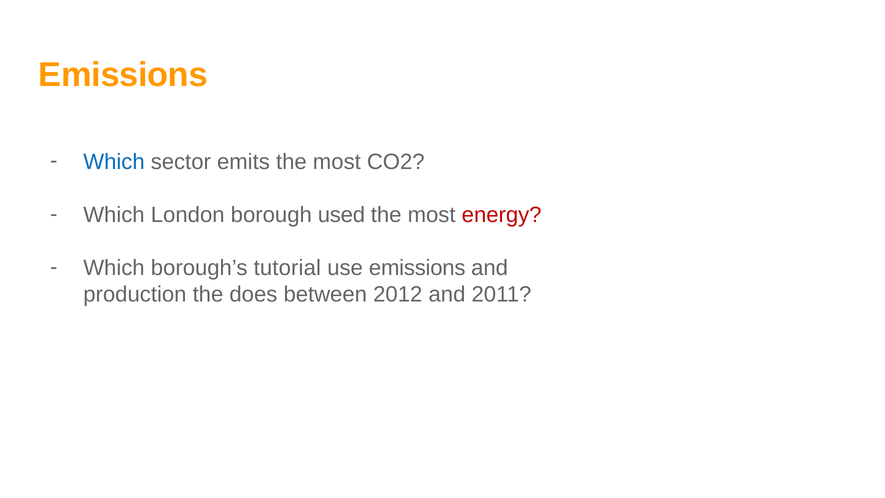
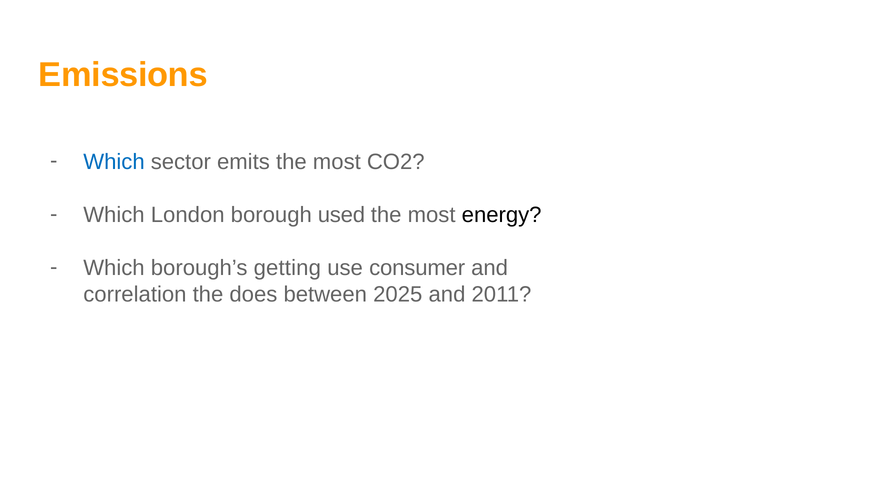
energy colour: red -> black
tutorial: tutorial -> getting
use emissions: emissions -> consumer
production: production -> correlation
2012: 2012 -> 2025
